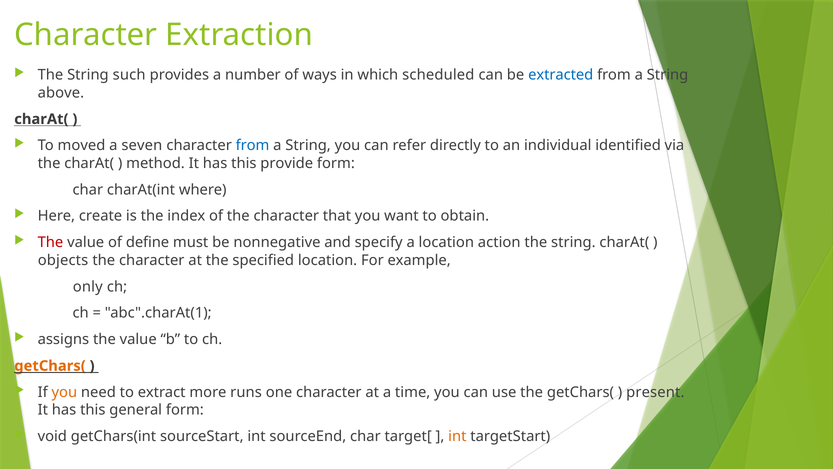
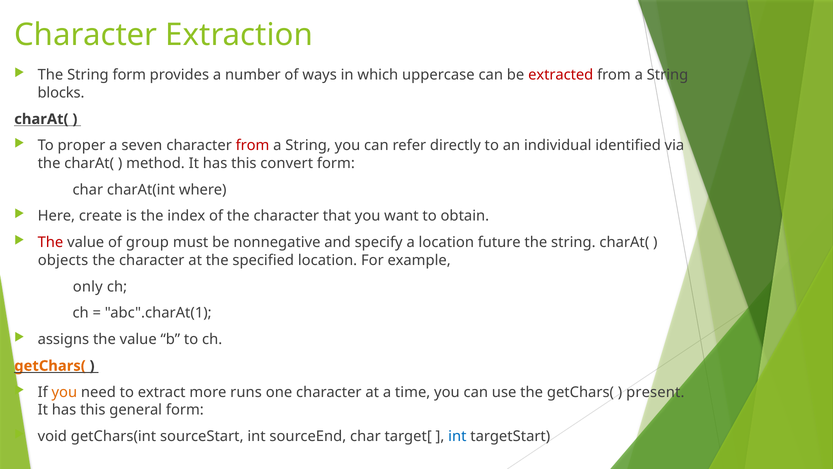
String such: such -> form
scheduled: scheduled -> uppercase
extracted colour: blue -> red
above: above -> blocks
moved: moved -> proper
from at (253, 145) colour: blue -> red
provide: provide -> convert
define: define -> group
action: action -> future
int at (457, 436) colour: orange -> blue
